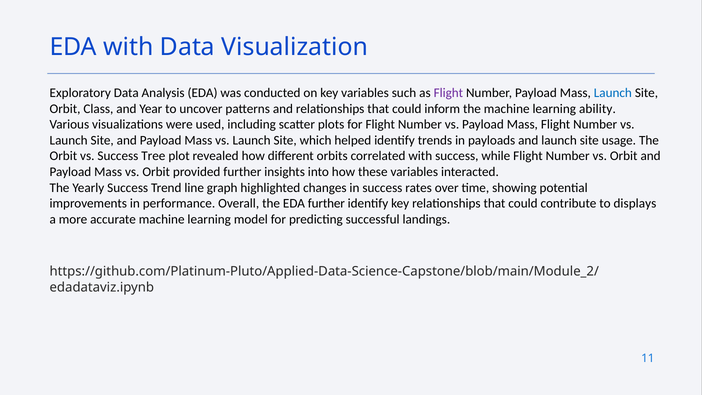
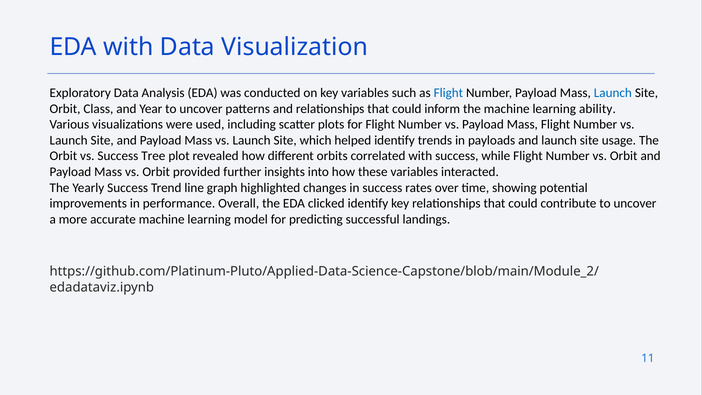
Flight at (448, 93) colour: purple -> blue
EDA further: further -> clicked
contribute to displays: displays -> uncover
